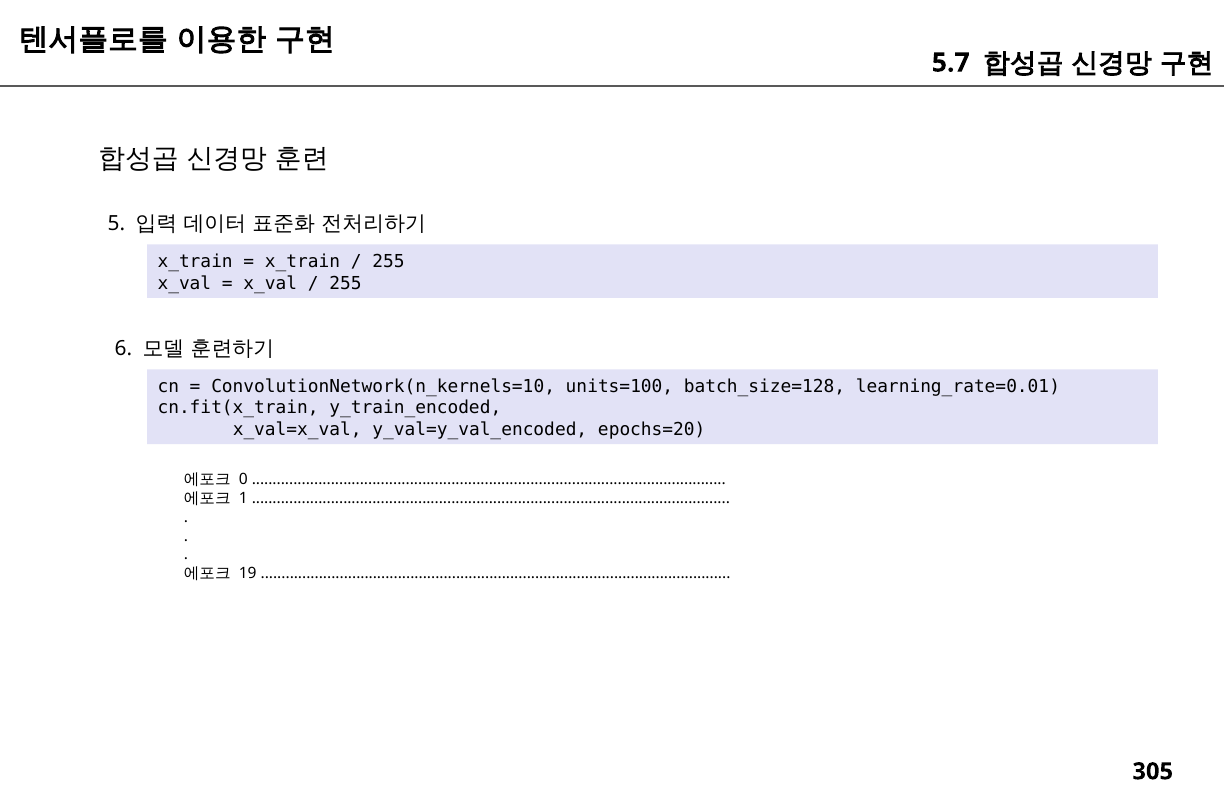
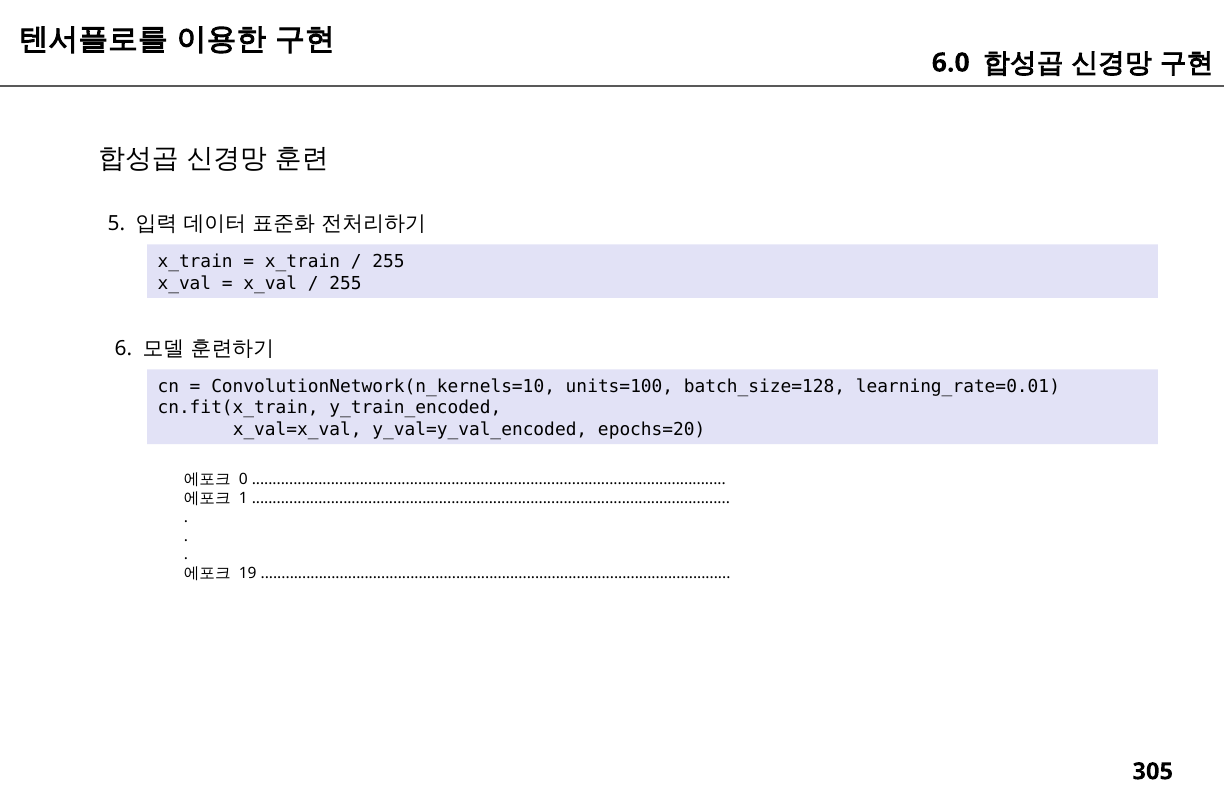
5.7: 5.7 -> 6.0
